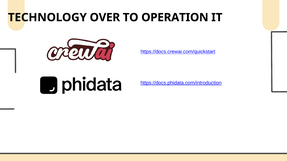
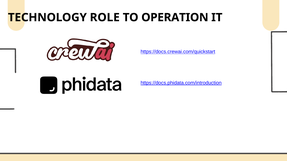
OVER: OVER -> ROLE
